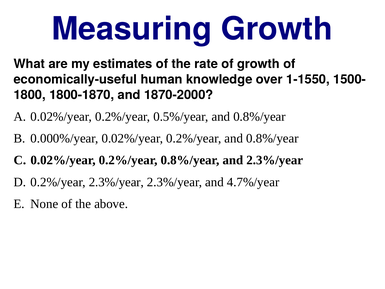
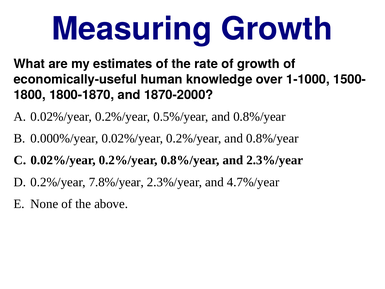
1-1550: 1-1550 -> 1-1000
0.2%/year 2.3%/year: 2.3%/year -> 7.8%/year
